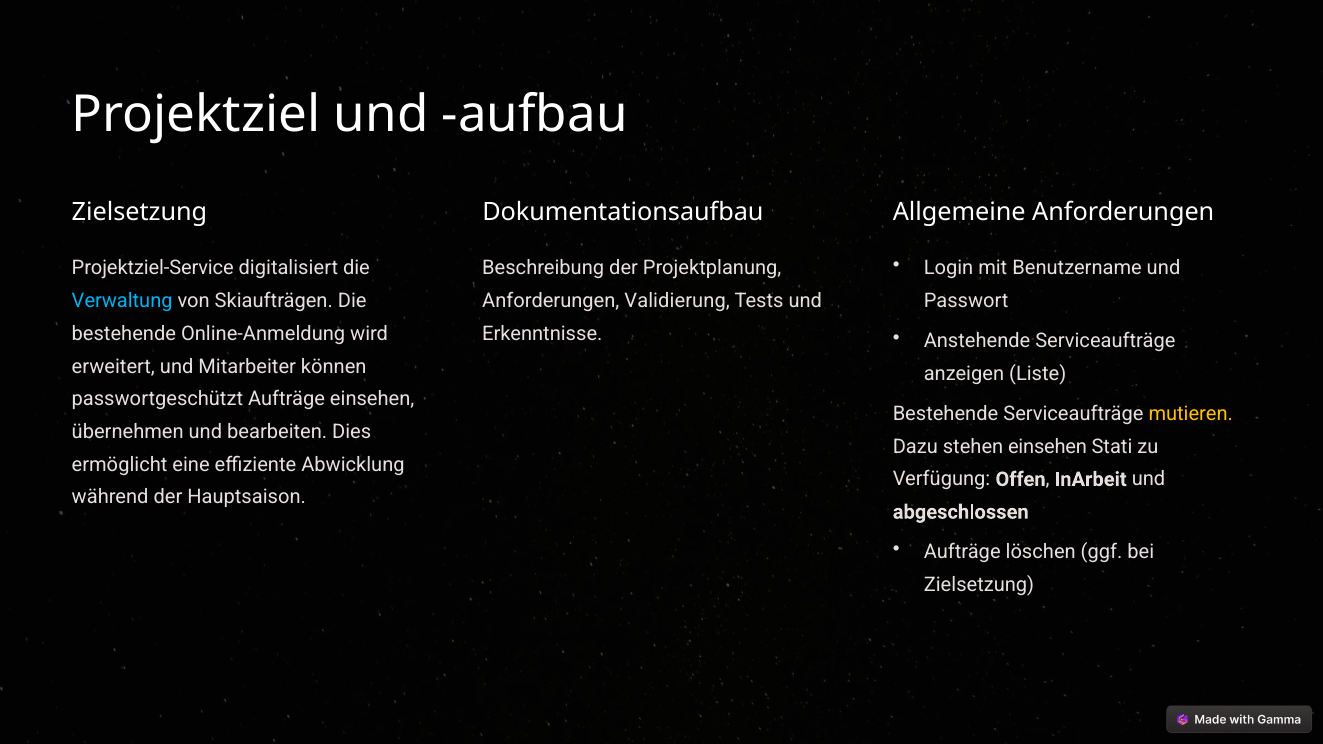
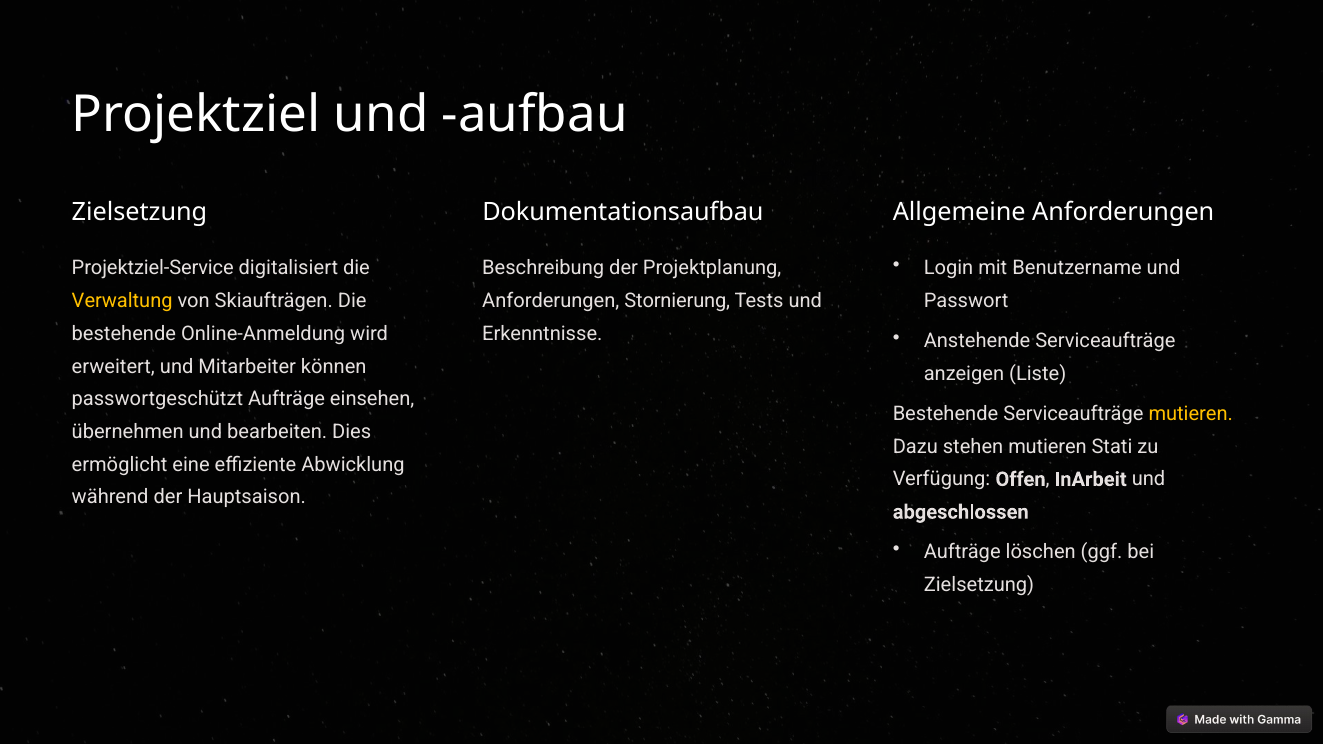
Validierung: Validierung -> Stornierung
Verwaltung colour: light blue -> yellow
stehen einsehen: einsehen -> mutieren
